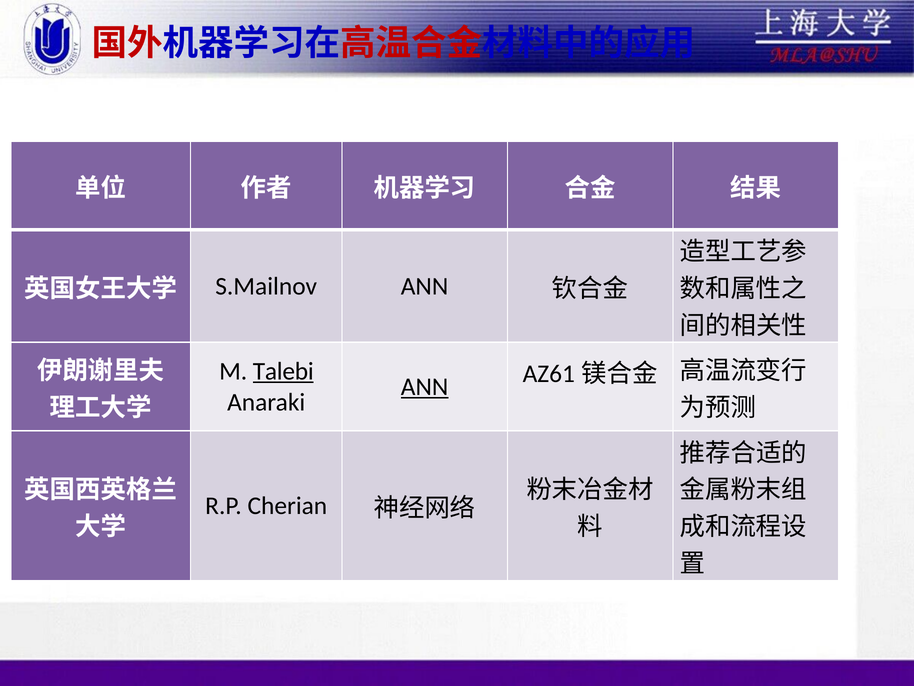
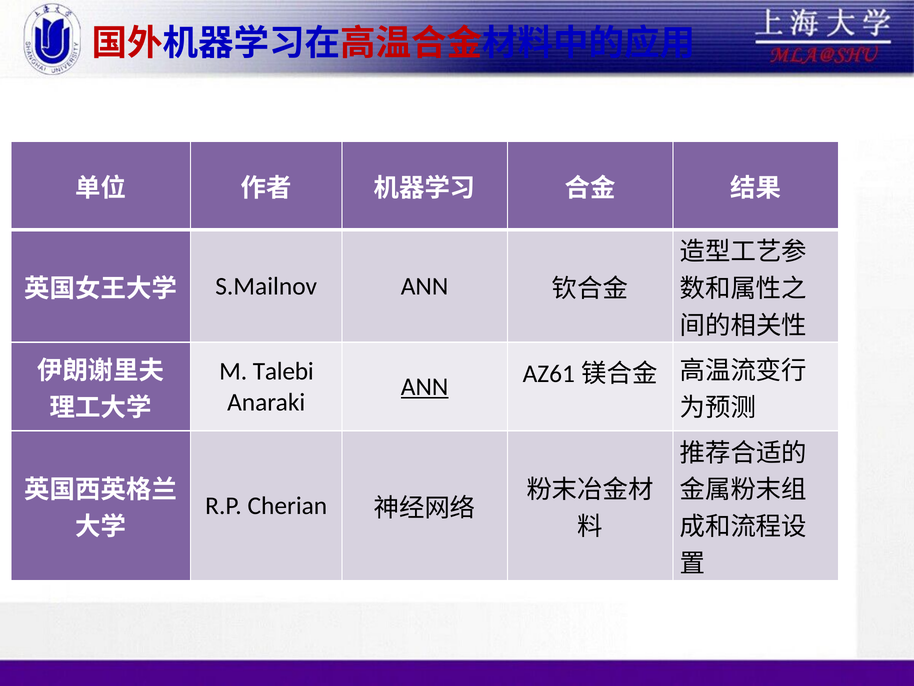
Talebi underline: present -> none
